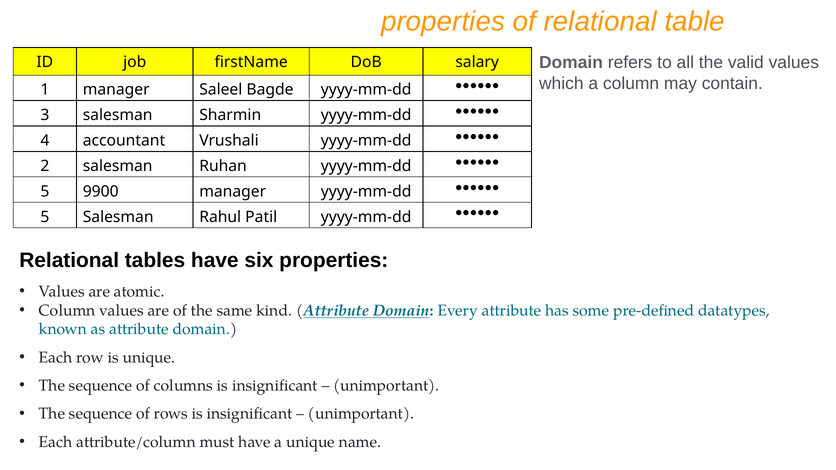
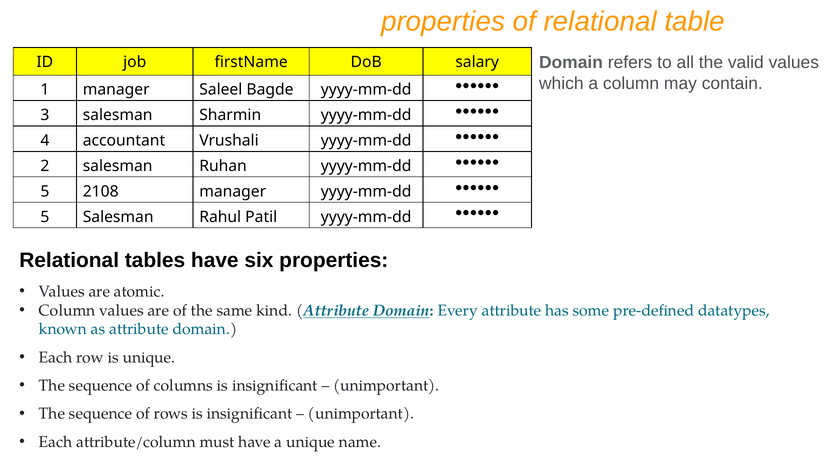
9900: 9900 -> 2108
